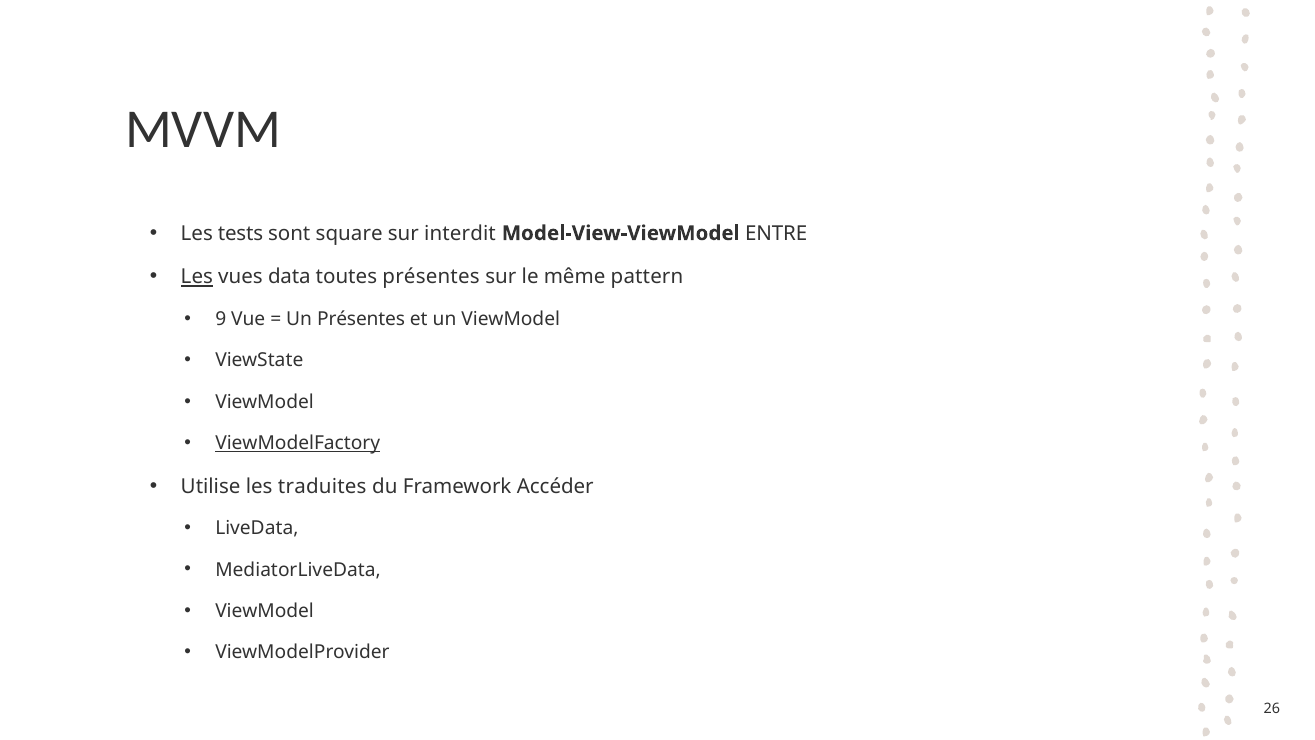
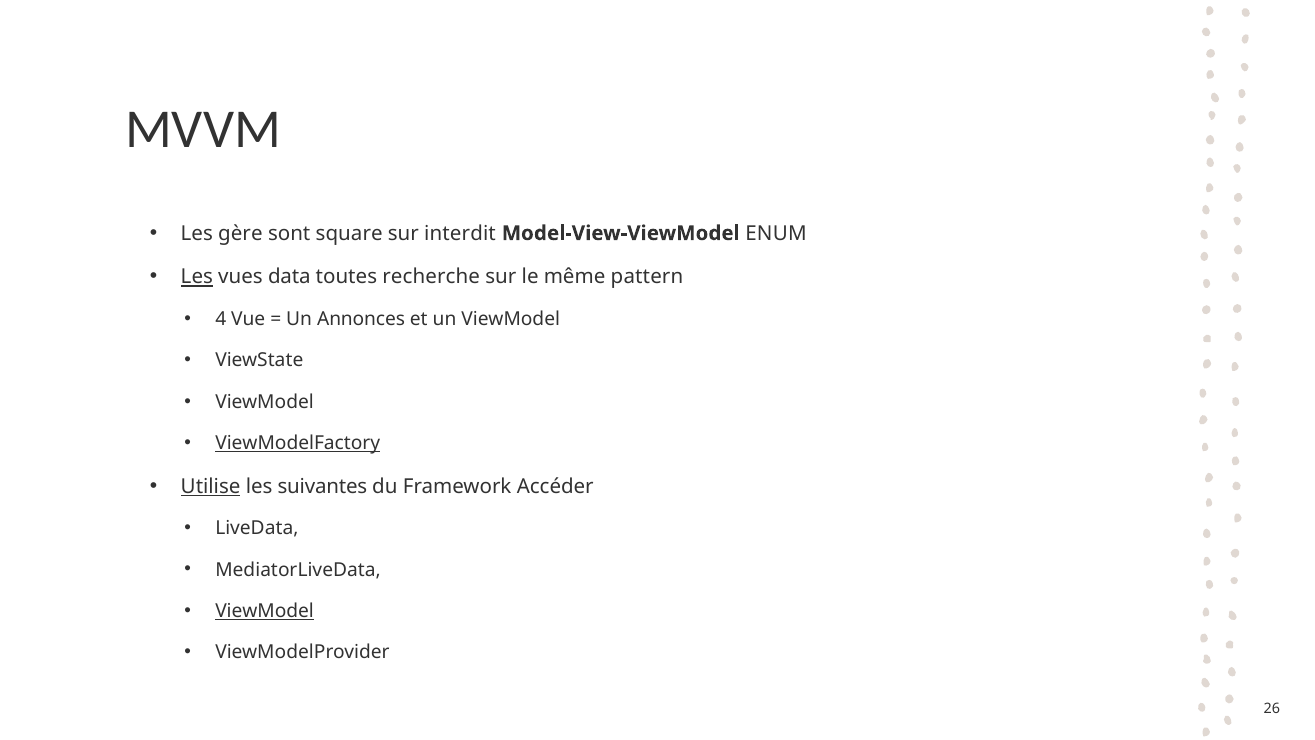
tests: tests -> gère
ENTRE: ENTRE -> ENUM
toutes présentes: présentes -> recherche
9: 9 -> 4
Un Présentes: Présentes -> Annonces
Utilise underline: none -> present
traduites: traduites -> suivantes
ViewModel at (265, 611) underline: none -> present
